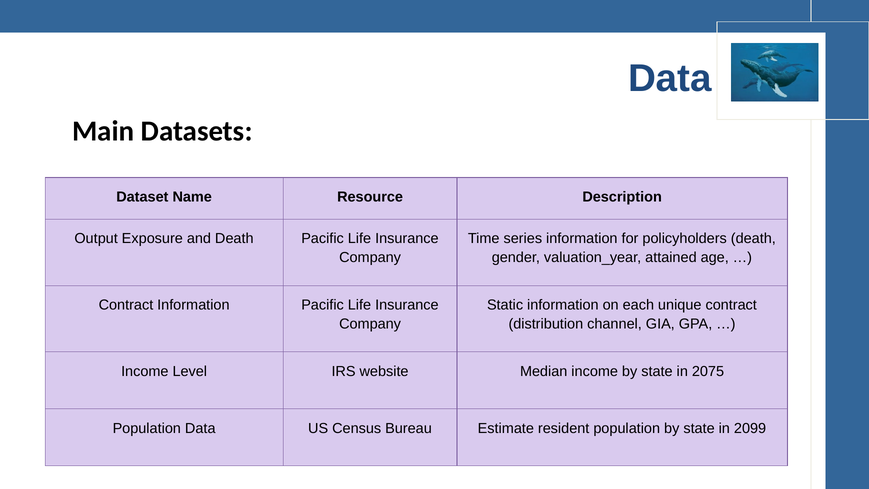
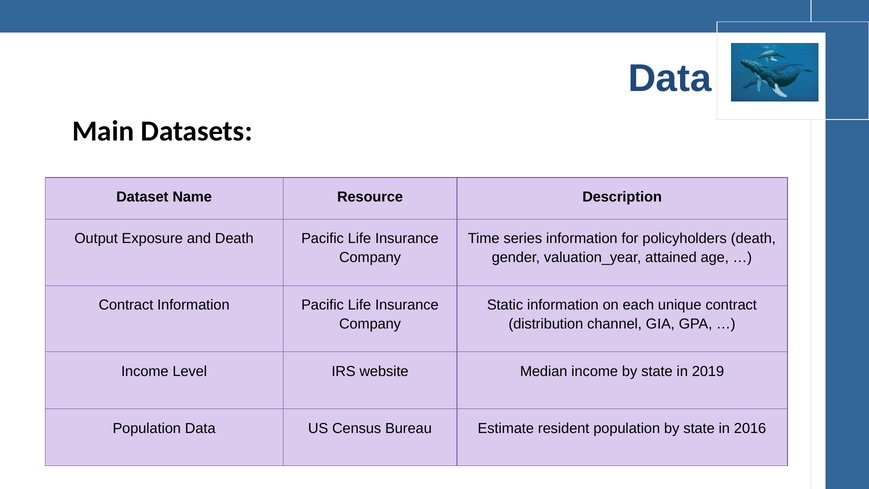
2075: 2075 -> 2019
2099: 2099 -> 2016
